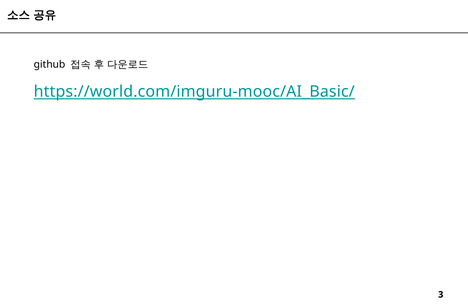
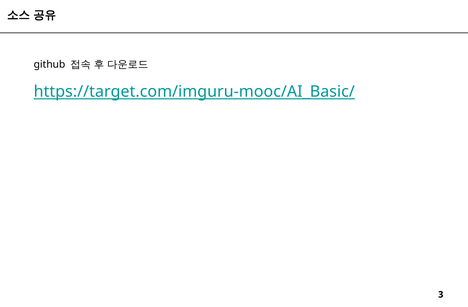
https://world.com/imguru-mooc/AI_Basic/: https://world.com/imguru-mooc/AI_Basic/ -> https://target.com/imguru-mooc/AI_Basic/
